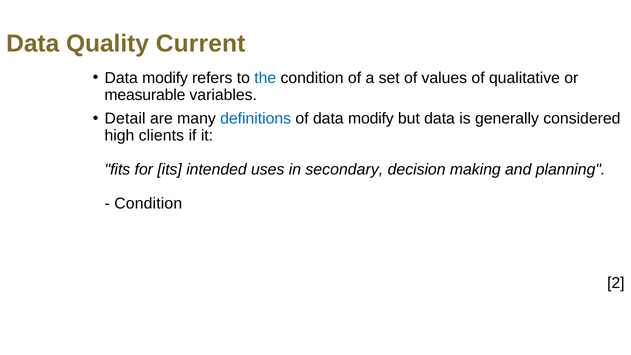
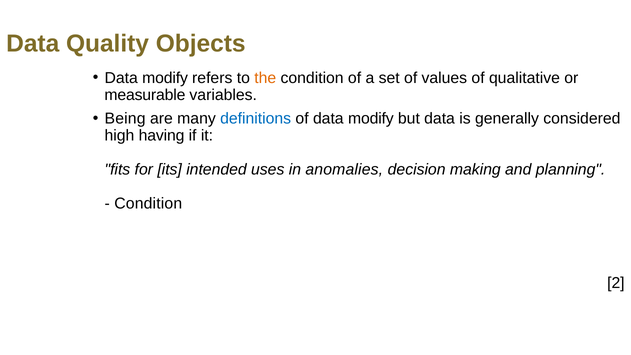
Current: Current -> Objects
the colour: blue -> orange
Detail: Detail -> Being
clients: clients -> having
secondary: secondary -> anomalies
